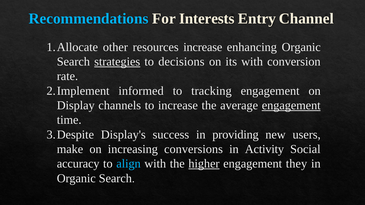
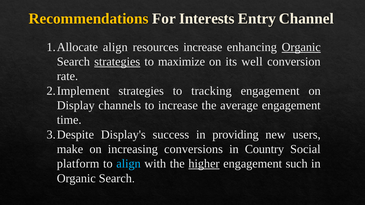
Recommendations colour: light blue -> yellow
other at (115, 47): other -> align
Organic at (301, 47) underline: none -> present
decisions: decisions -> maximize
its with: with -> well
informed at (141, 91): informed -> strategies
engagement at (291, 106) underline: present -> none
Activity: Activity -> Country
accuracy: accuracy -> platform
they: they -> such
